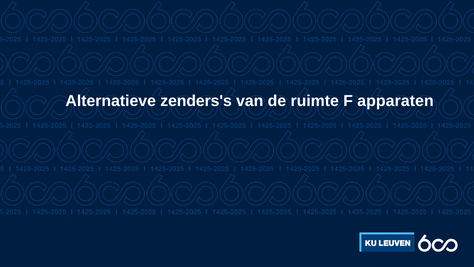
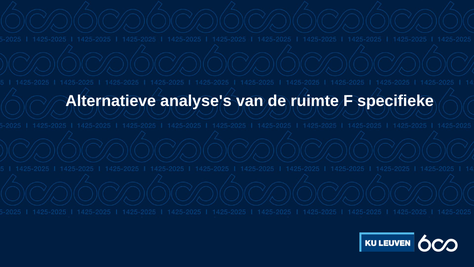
zenders's: zenders's -> analyse's
apparaten: apparaten -> specifieke
